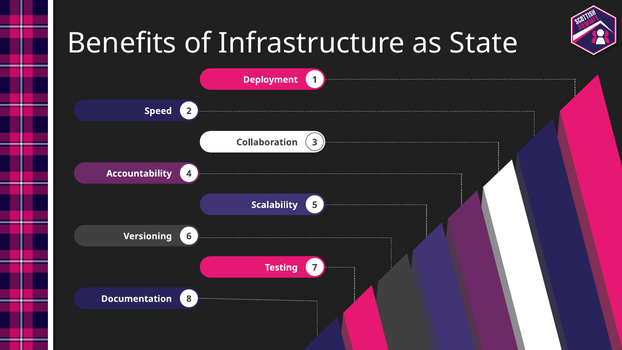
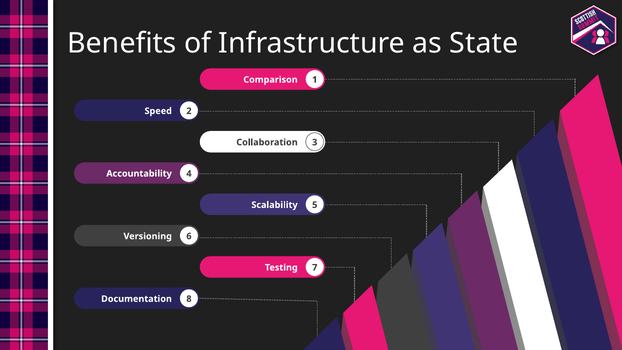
Deployment: Deployment -> Comparison
